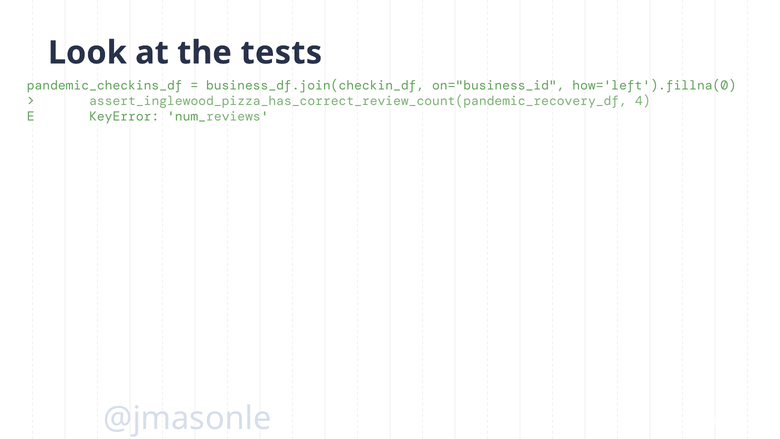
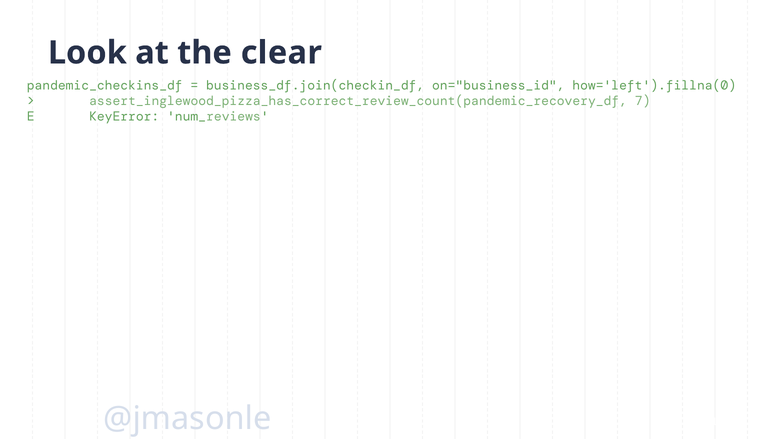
tests: tests -> clear
4: 4 -> 7
